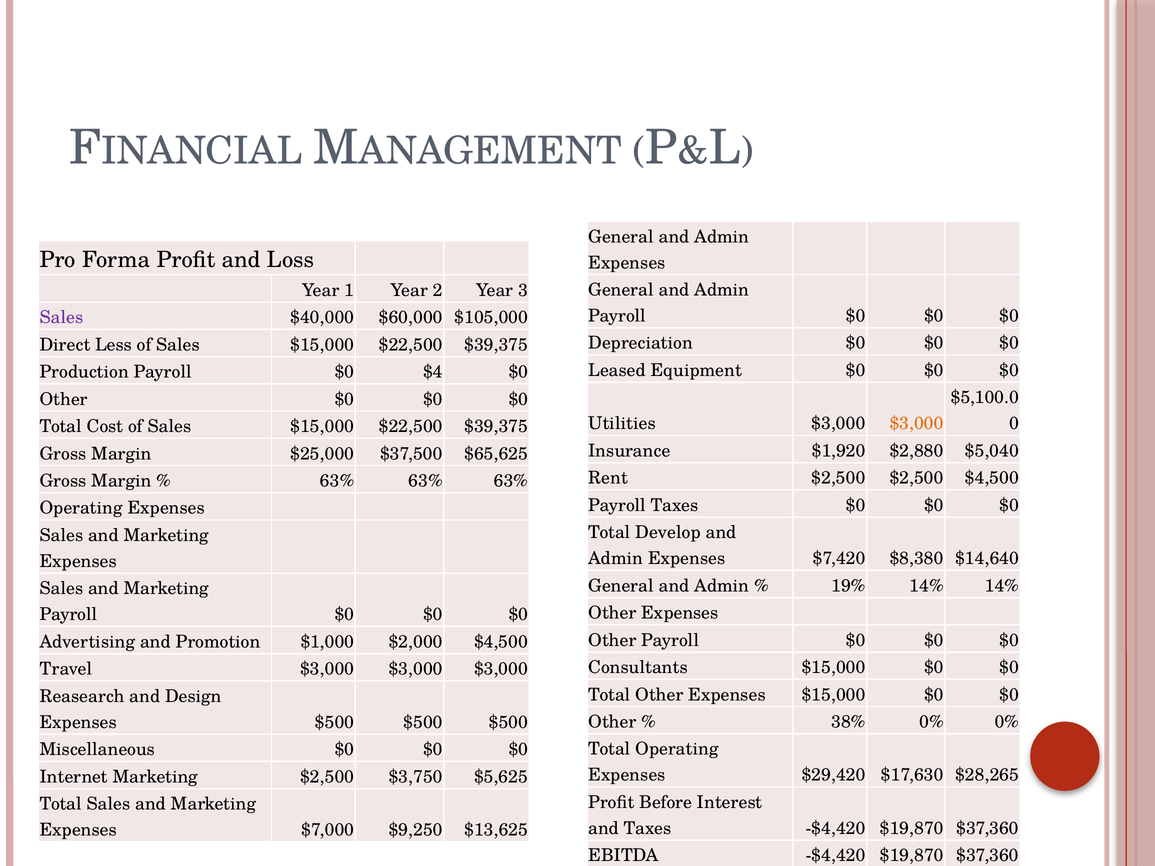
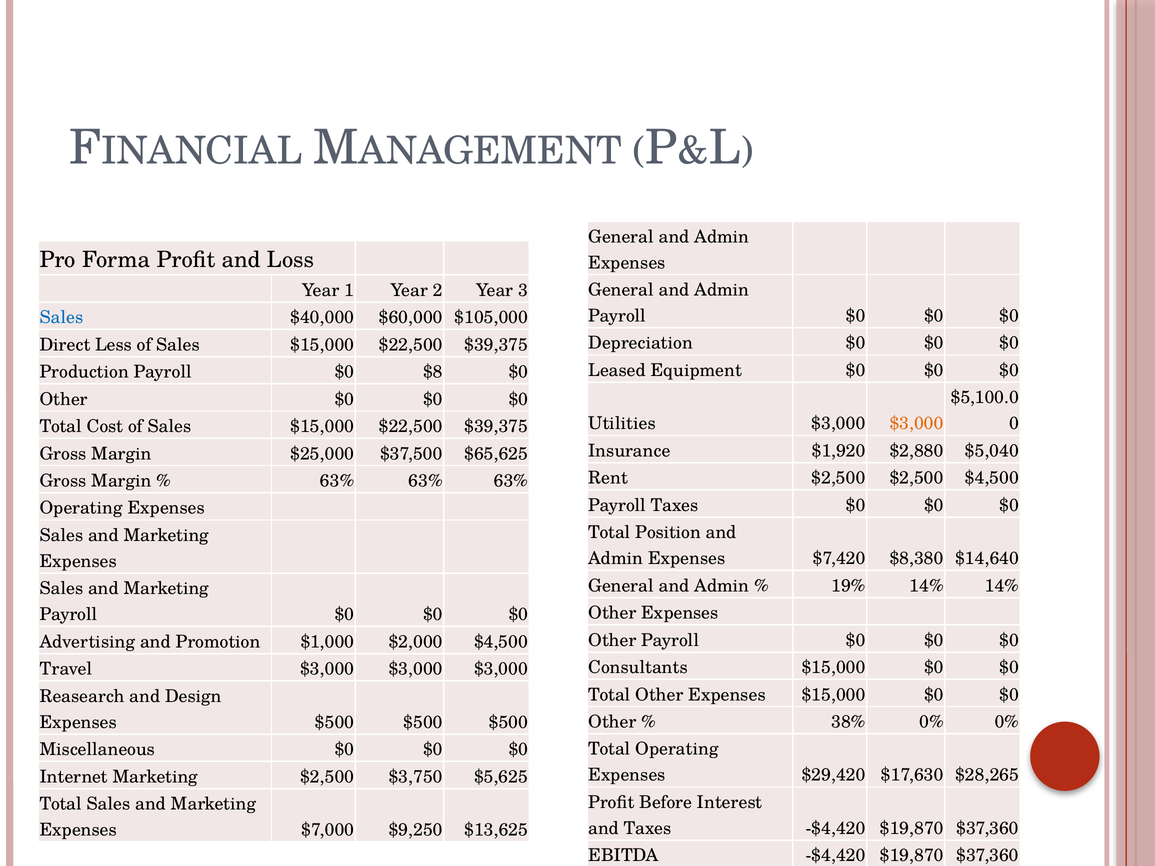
Sales at (61, 318) colour: purple -> blue
$4: $4 -> $8
Develop: Develop -> Position
